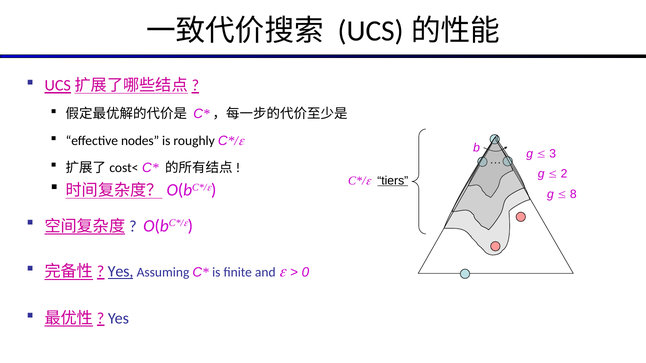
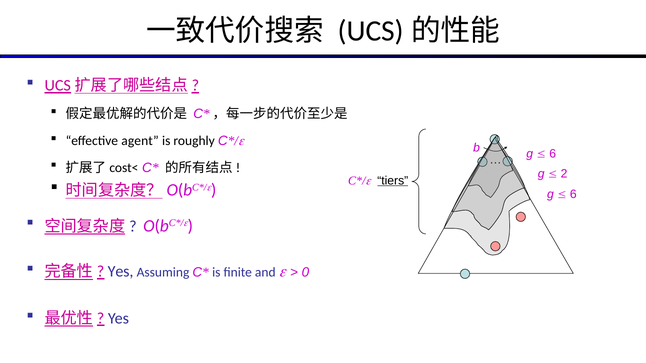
nodes: nodes -> agent
3 at (553, 154): 3 -> 6
8 at (573, 195): 8 -> 6
Yes at (121, 272) underline: present -> none
